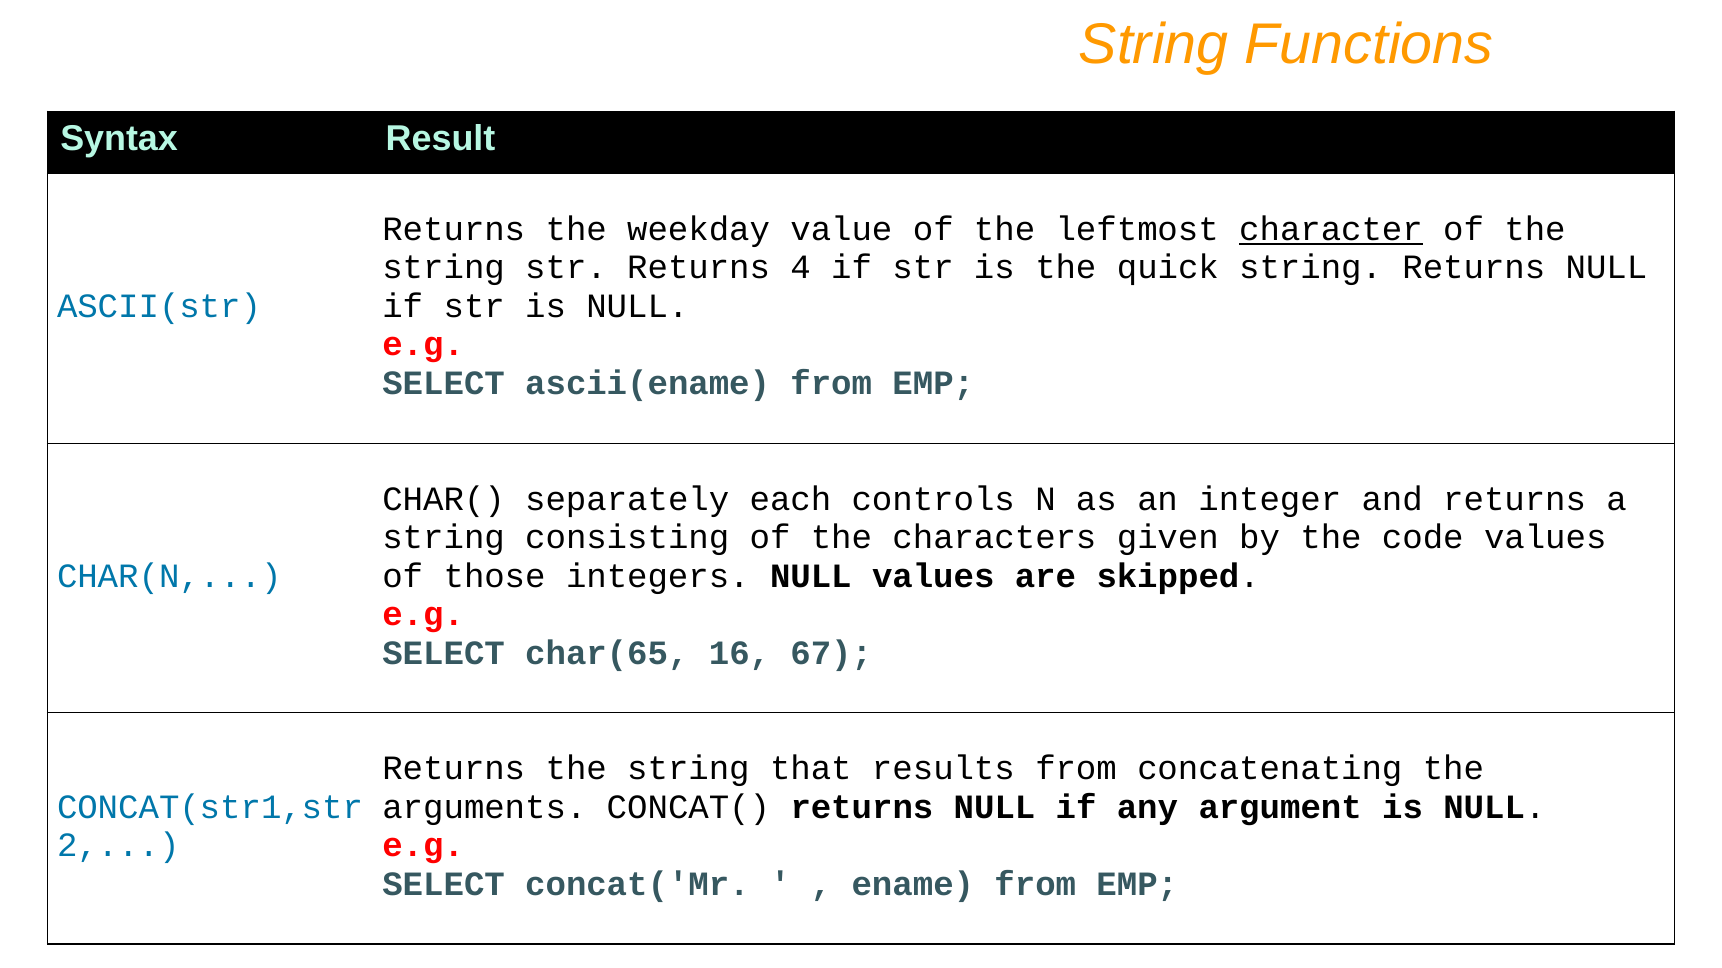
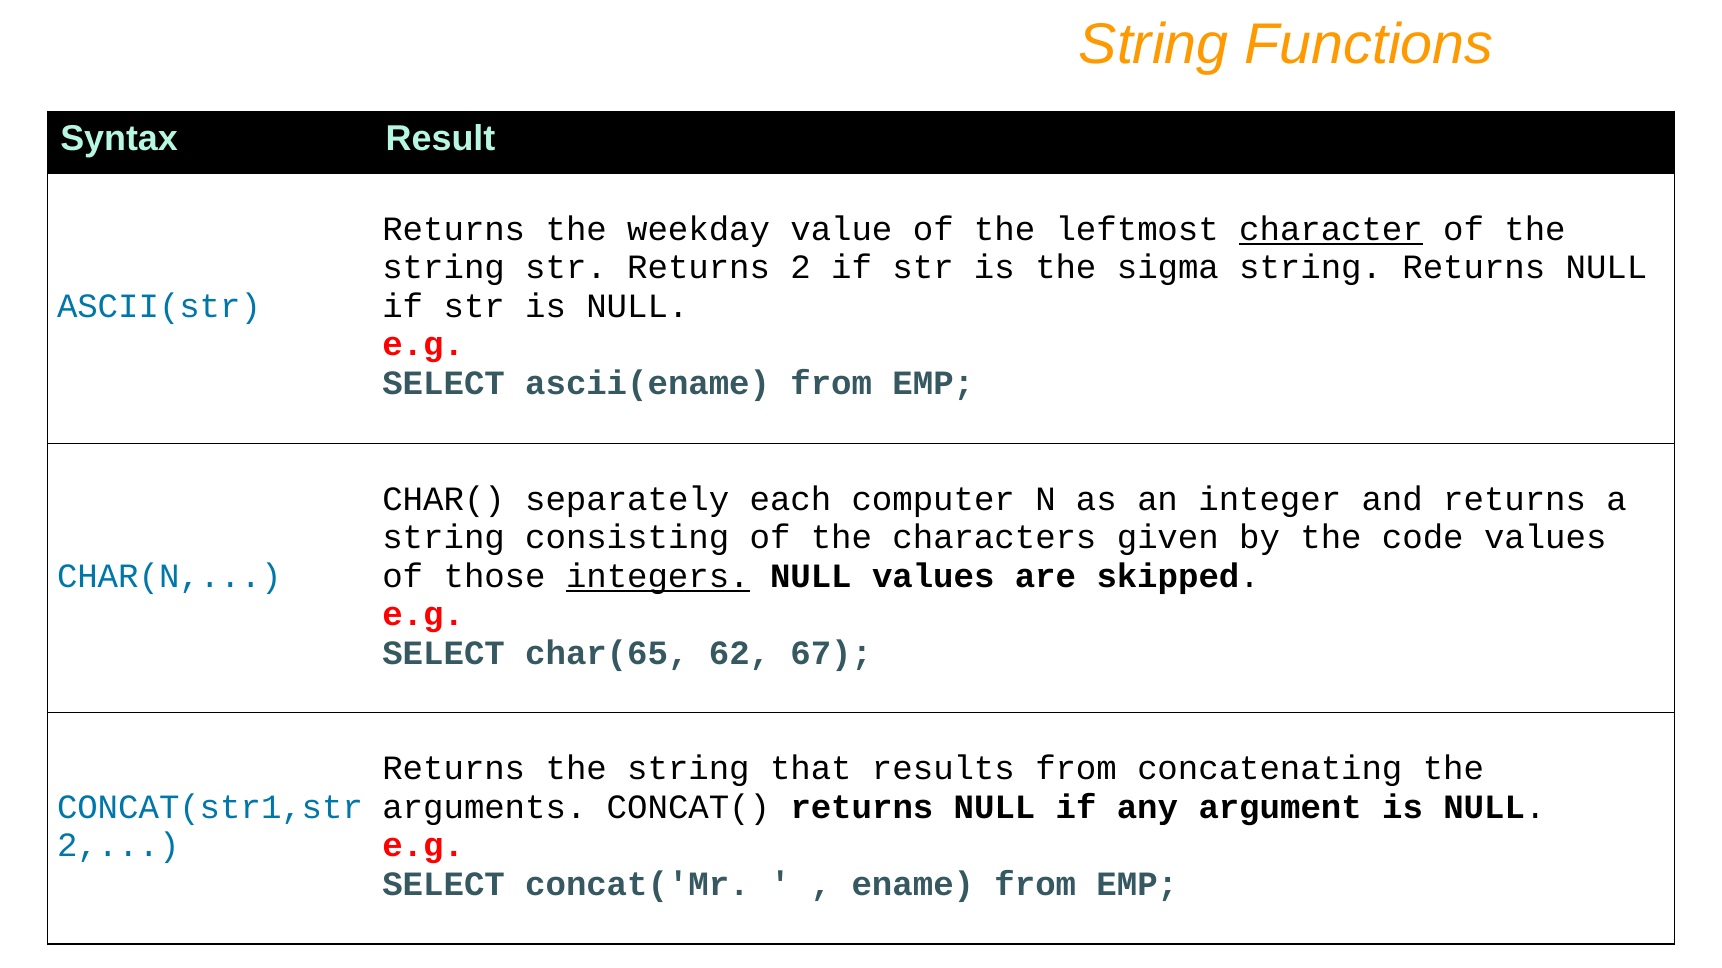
Returns 4: 4 -> 2
quick: quick -> sigma
controls: controls -> computer
integers underline: none -> present
16: 16 -> 62
